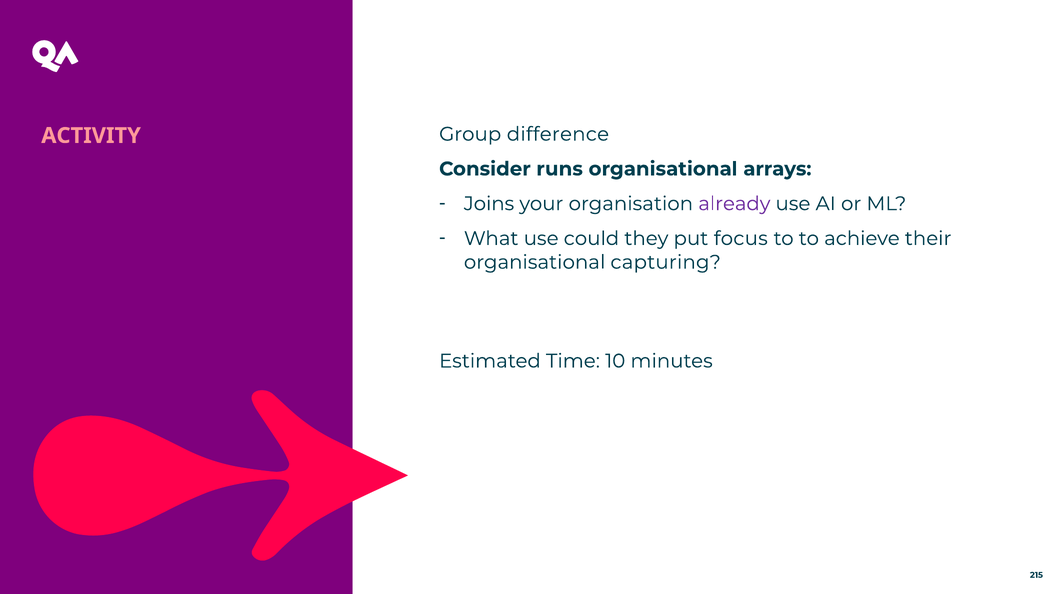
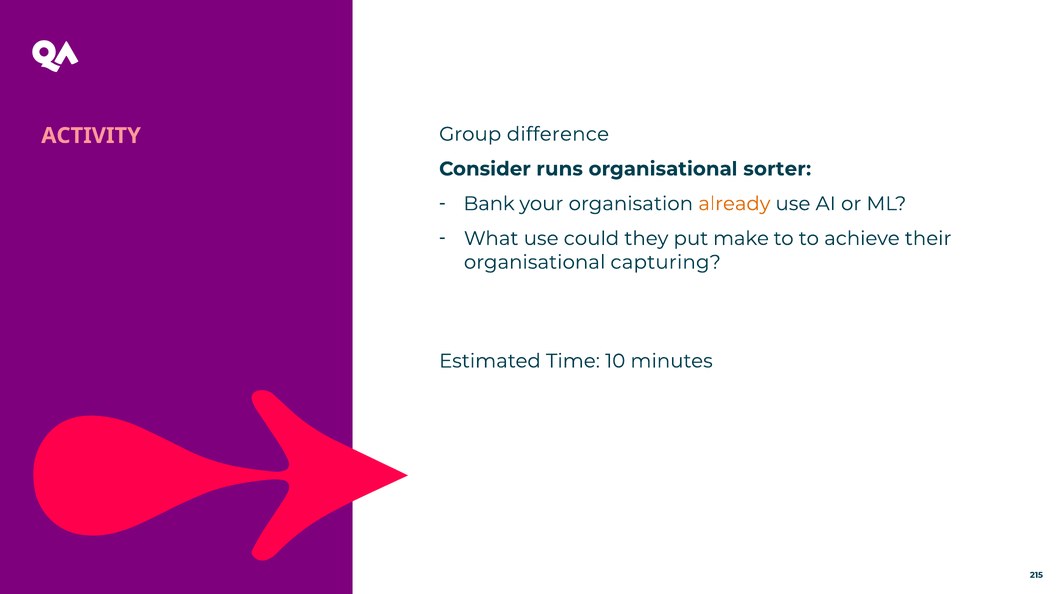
arrays: arrays -> sorter
Joins: Joins -> Bank
already colour: purple -> orange
focus: focus -> make
